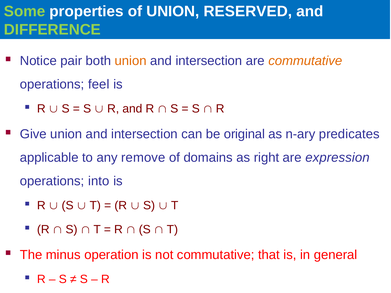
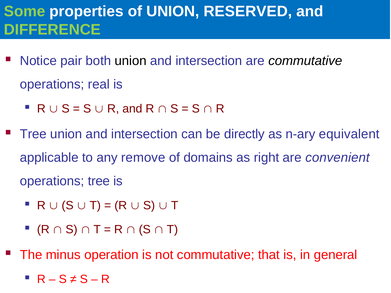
union at (131, 61) colour: orange -> black
commutative at (305, 61) colour: orange -> black
feel: feel -> real
Give at (33, 134): Give -> Tree
original: original -> directly
predicates: predicates -> equivalent
expression: expression -> convenient
operations into: into -> tree
